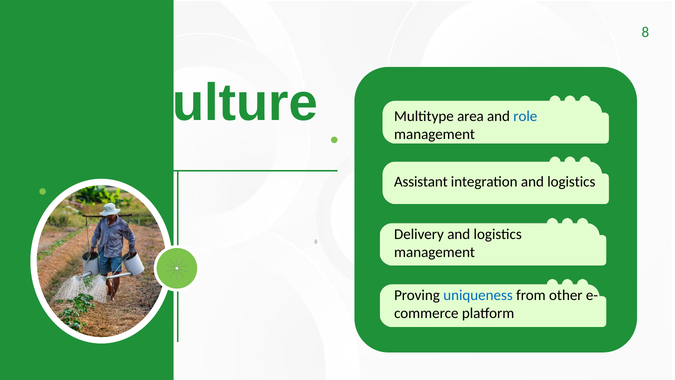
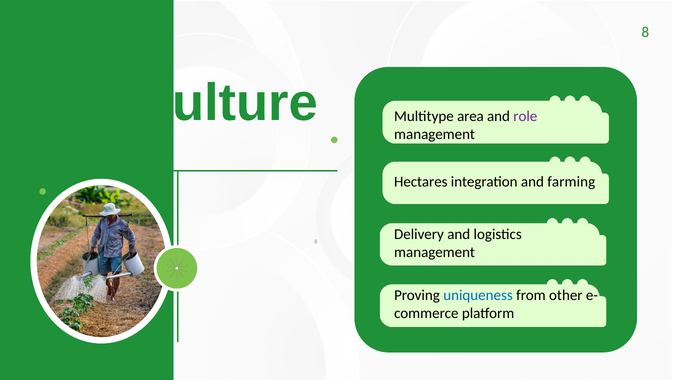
role colour: blue -> purple
Assistant: Assistant -> Hectares
integration and logistics: logistics -> farming
